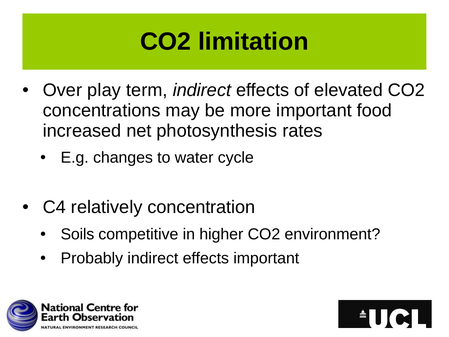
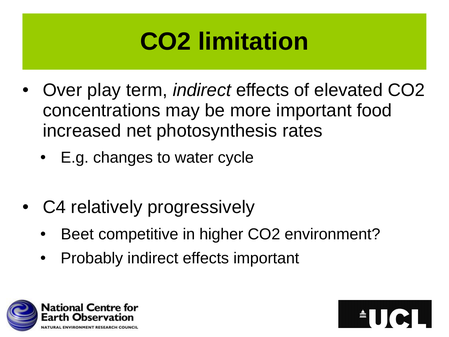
concentration: concentration -> progressively
Soils: Soils -> Beet
